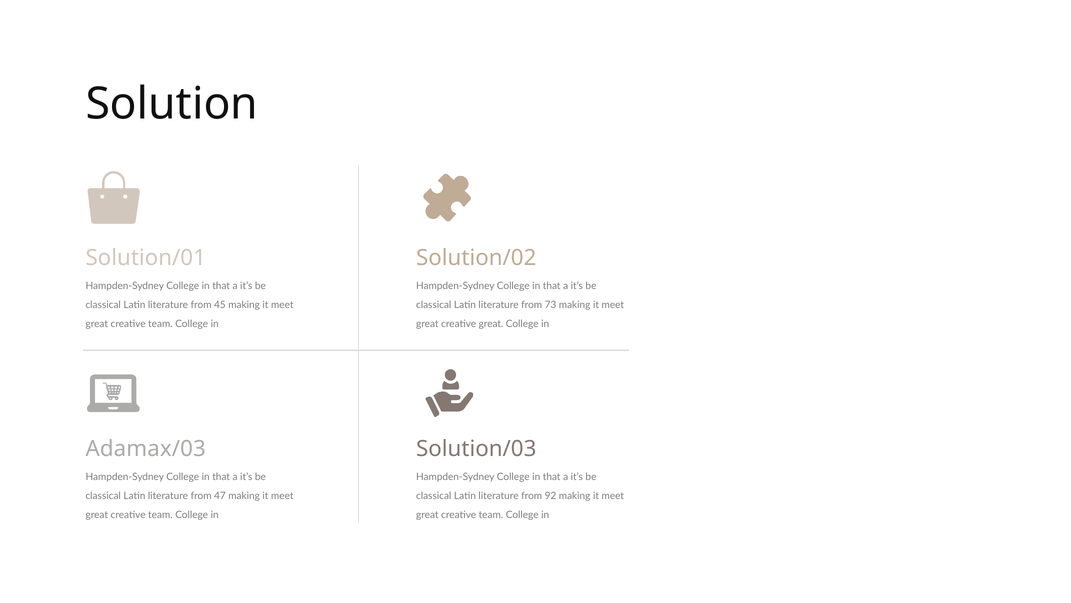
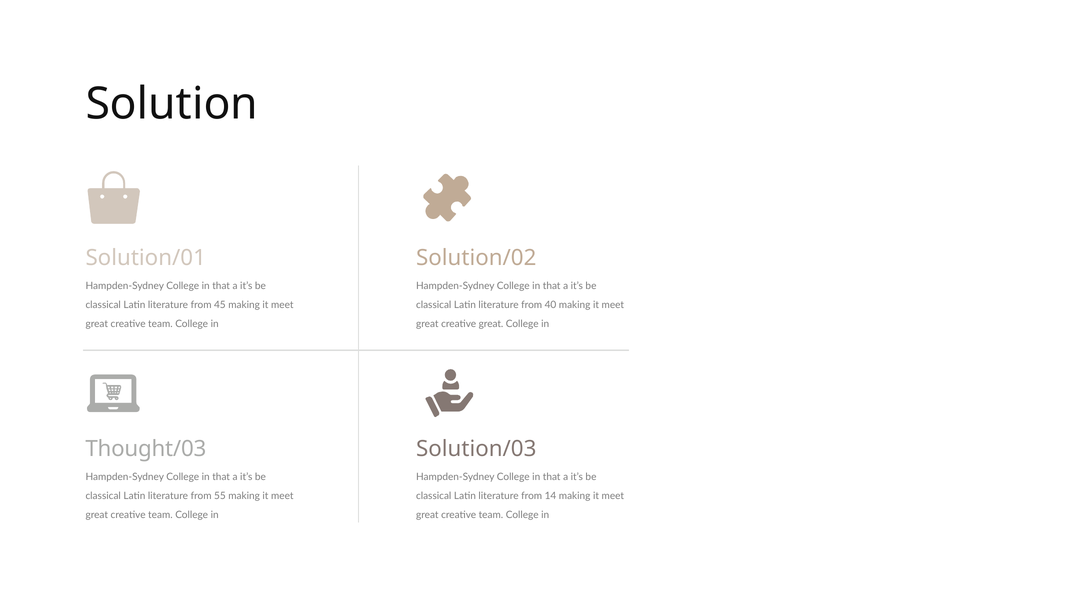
73: 73 -> 40
Adamax/03: Adamax/03 -> Thought/03
47: 47 -> 55
92: 92 -> 14
